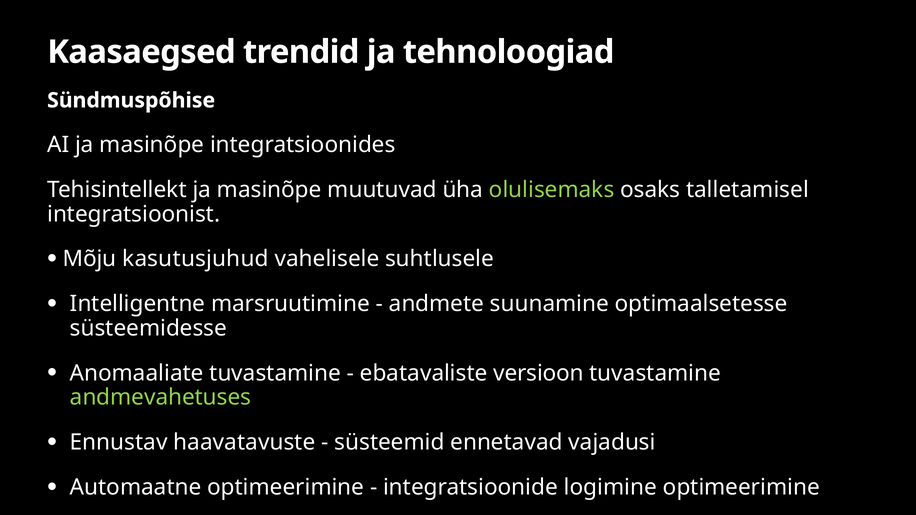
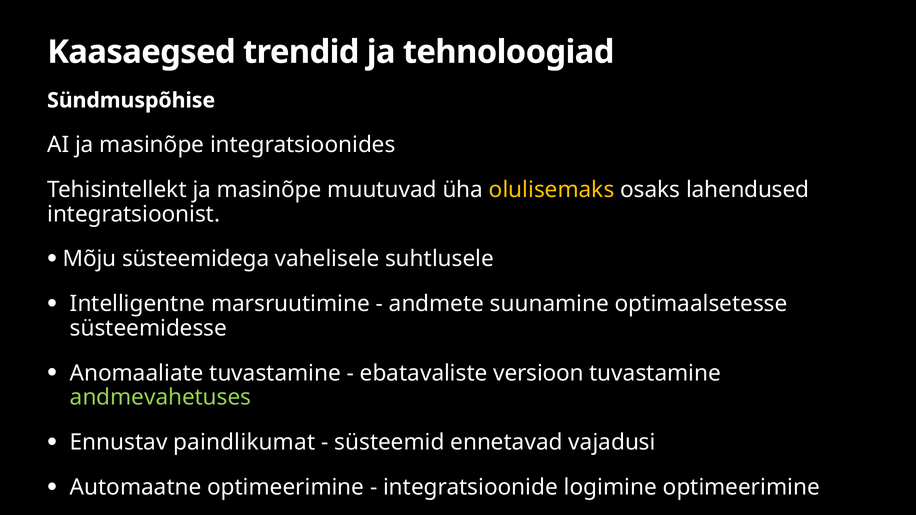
olulisemaks colour: light green -> yellow
talletamisel: talletamisel -> lahendused
kasutusjuhud: kasutusjuhud -> süsteemidega
haavatavuste: haavatavuste -> paindlikumat
